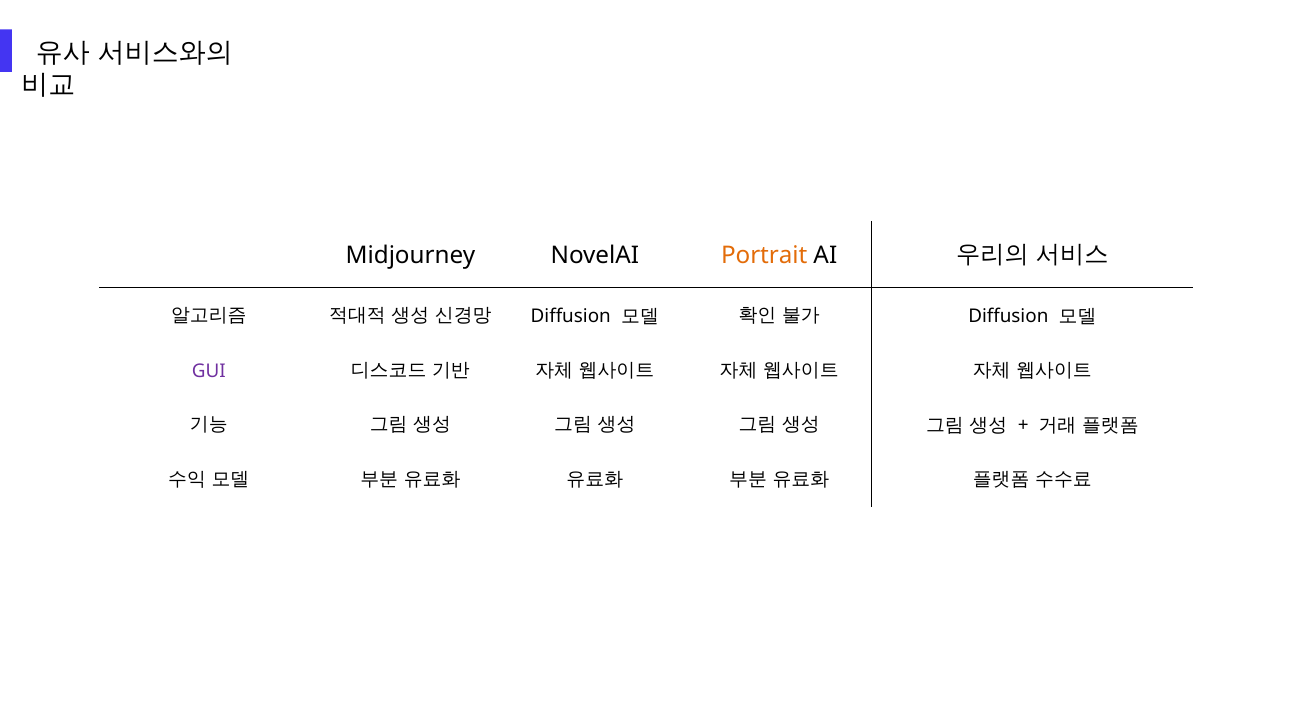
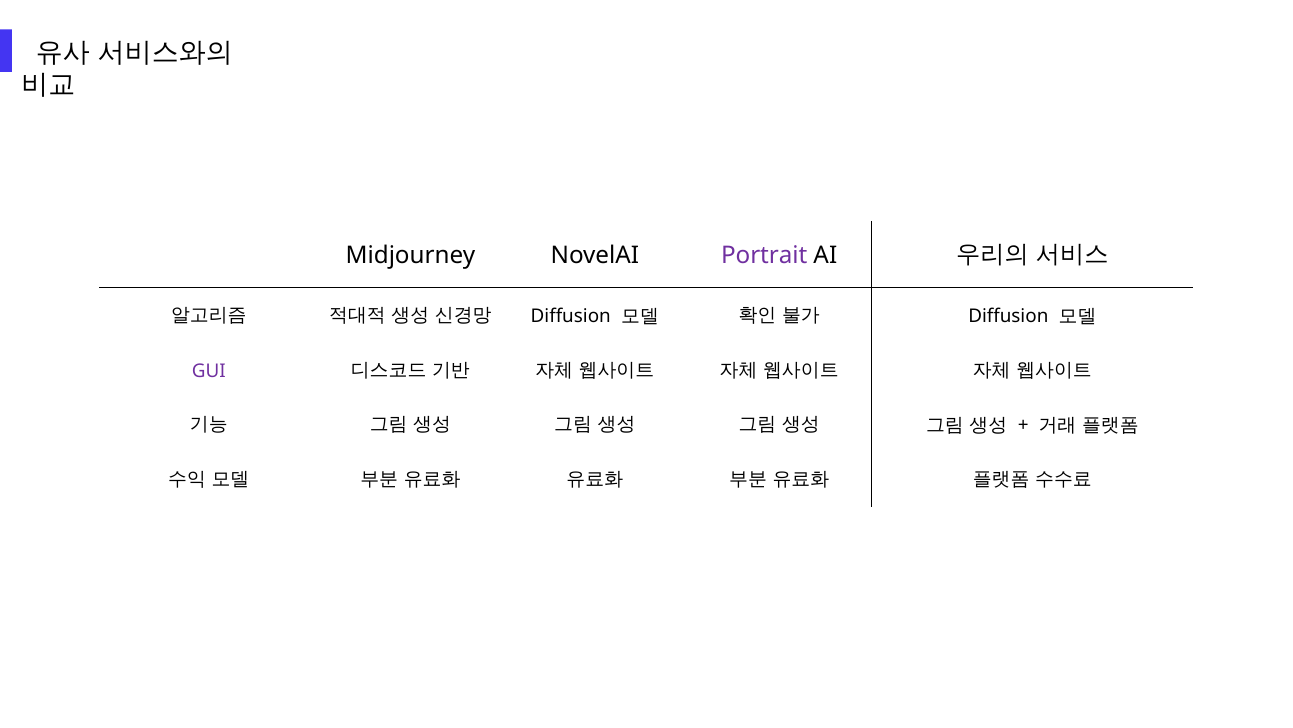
Portrait colour: orange -> purple
